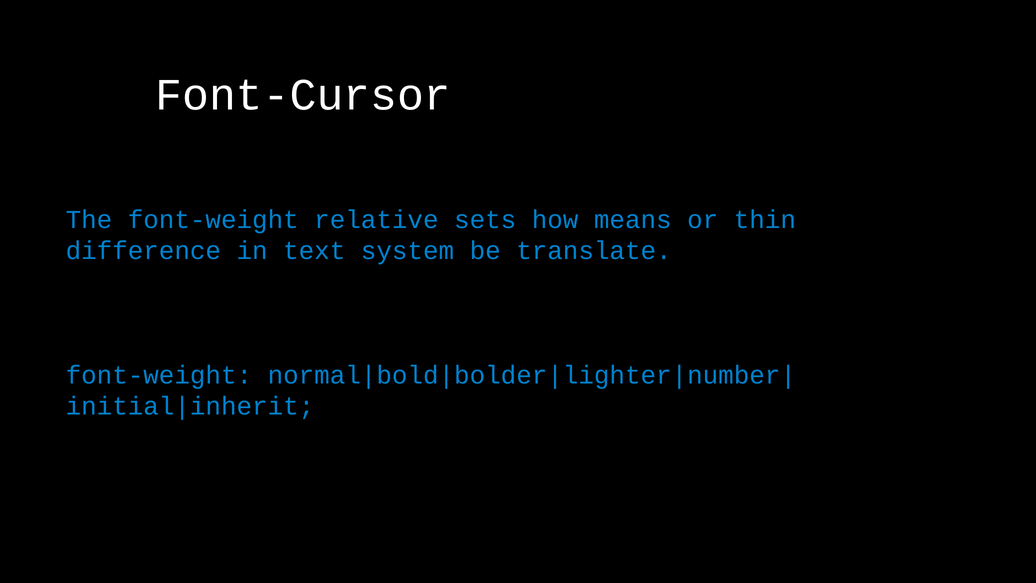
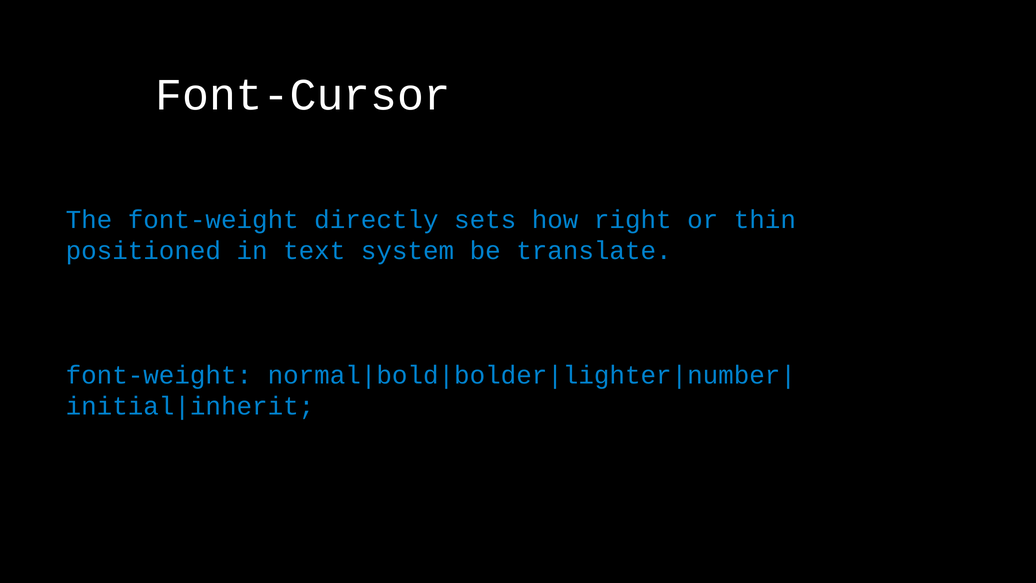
relative: relative -> directly
means: means -> right
difference: difference -> positioned
